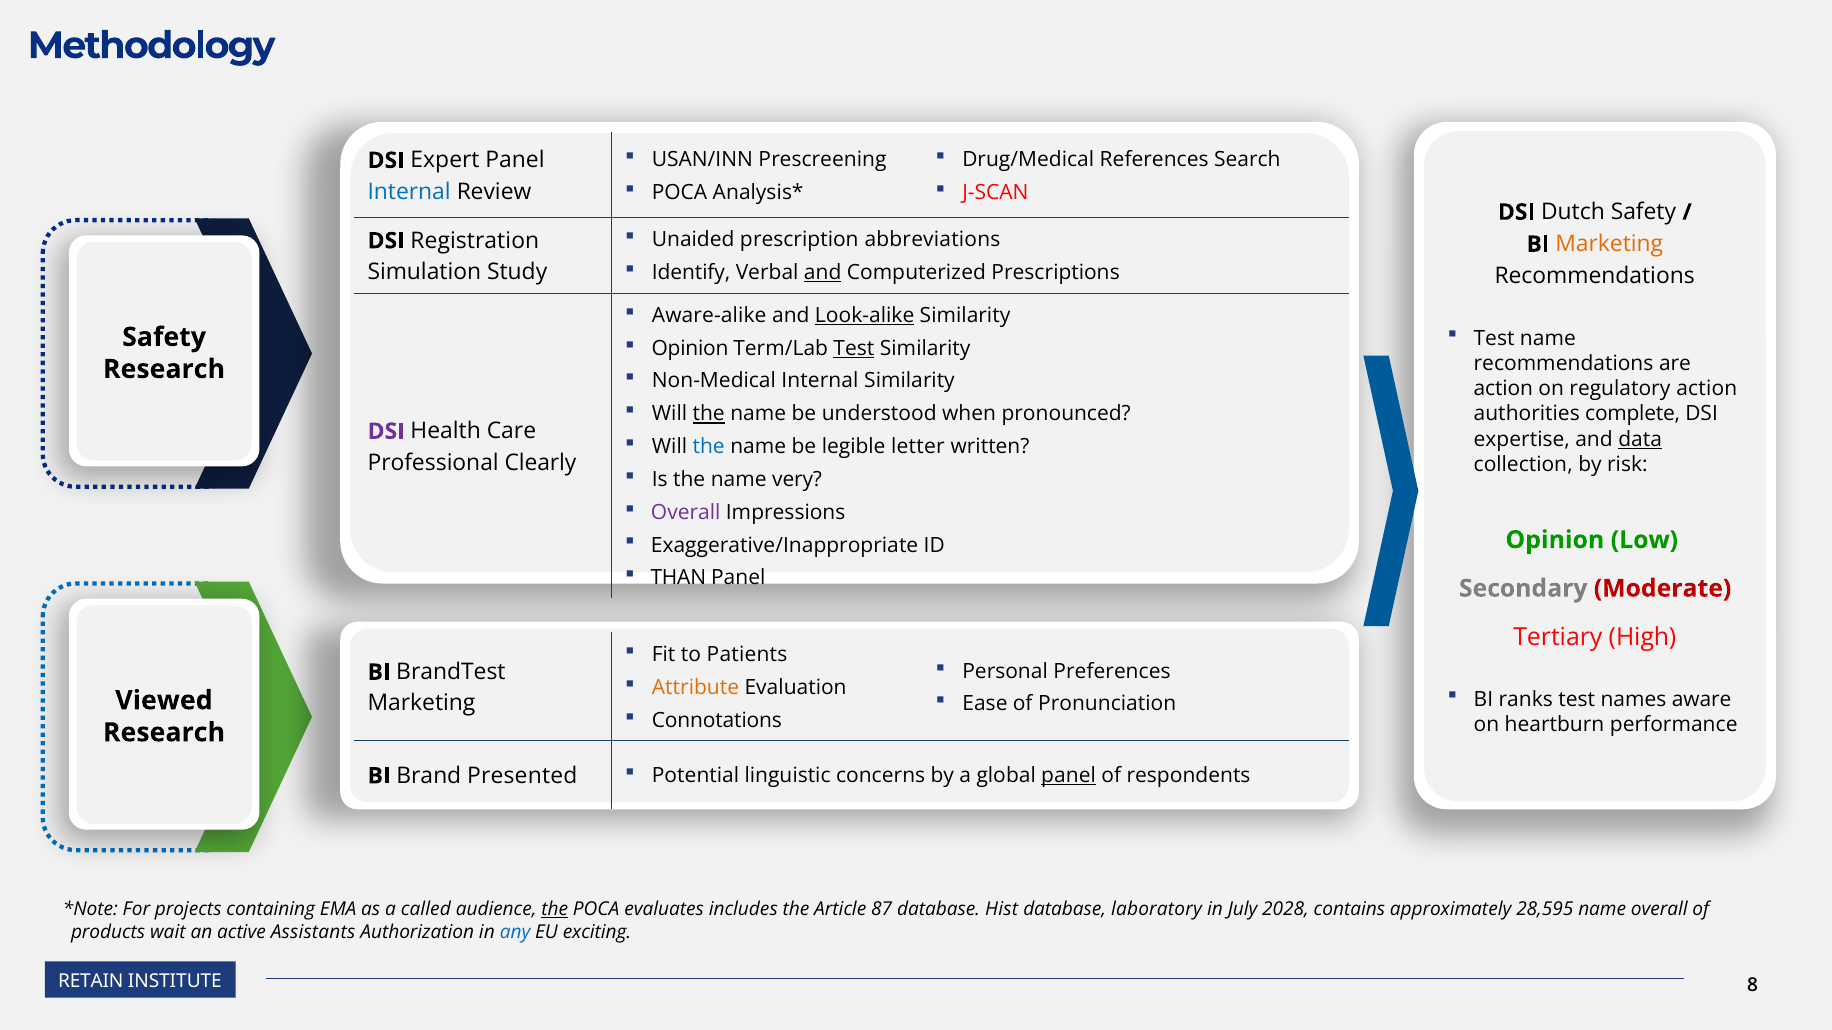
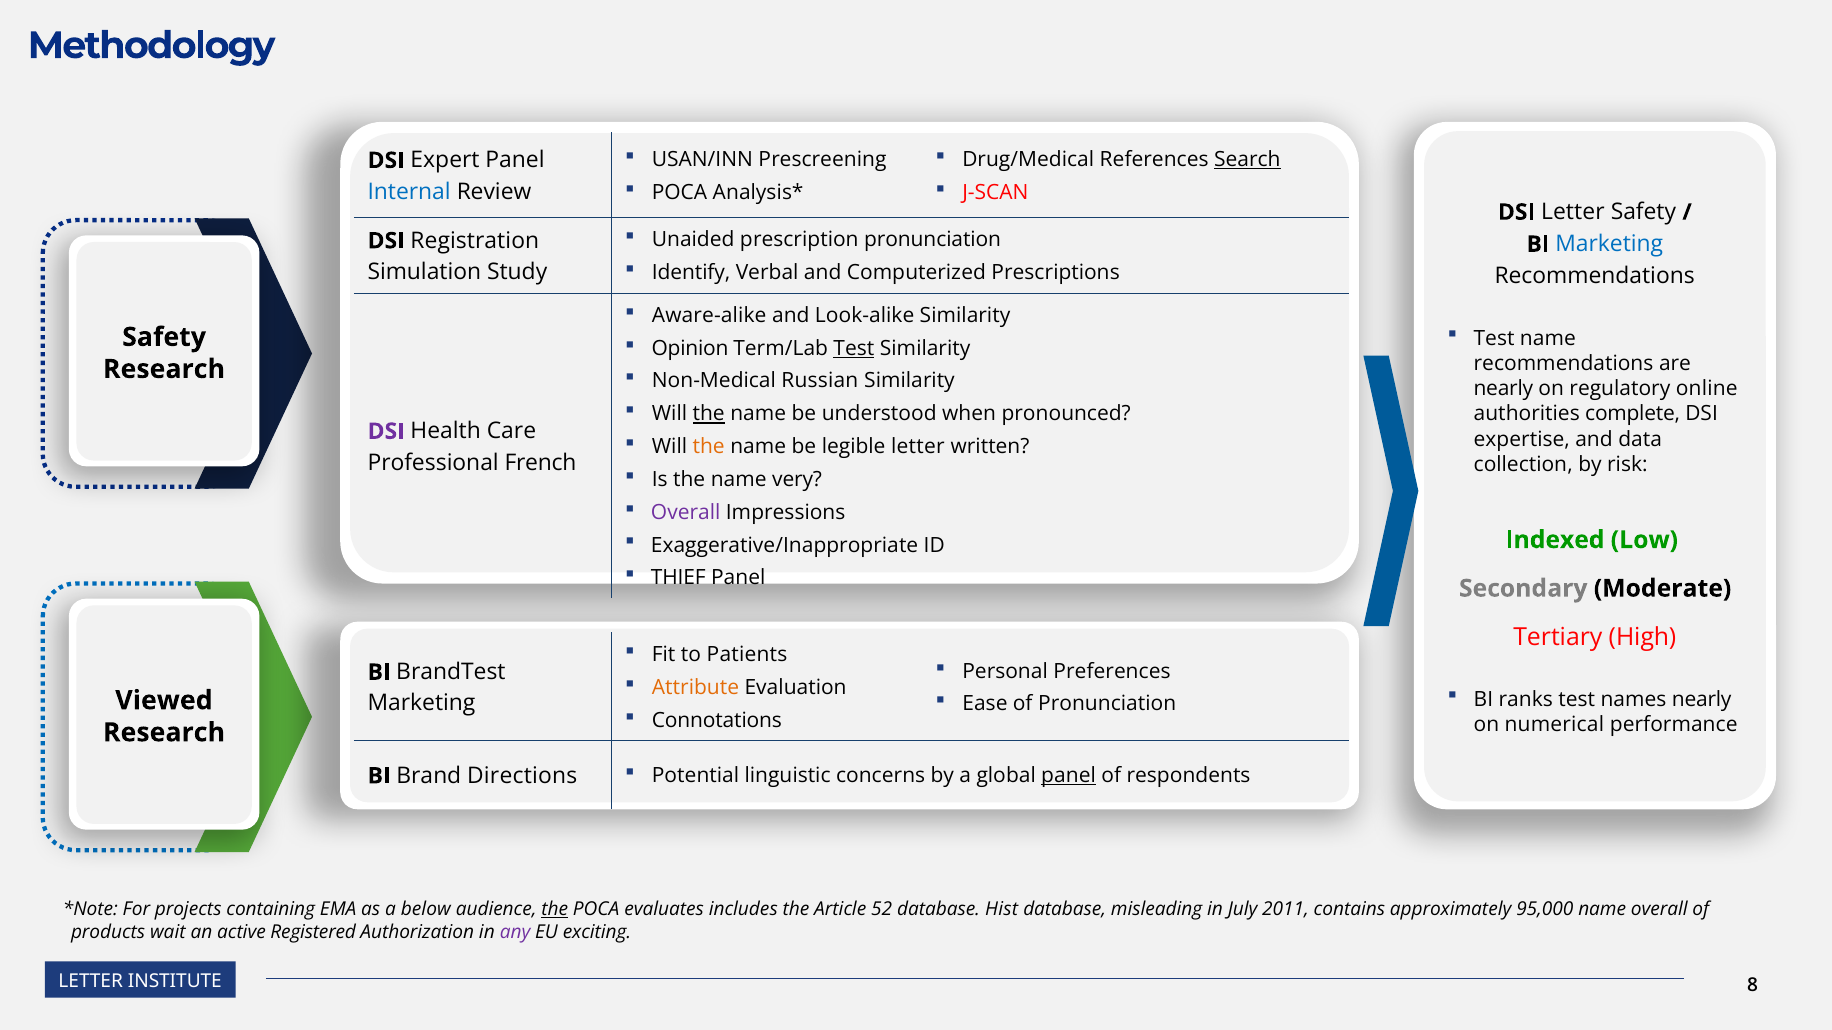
Search underline: none -> present
DSI Dutch: Dutch -> Letter
prescription abbreviations: abbreviations -> pronunciation
Marketing at (1609, 244) colour: orange -> blue
and at (823, 273) underline: present -> none
Look-alike underline: present -> none
Non-Medical Internal: Internal -> Russian
action at (1503, 389): action -> nearly
regulatory action: action -> online
data underline: present -> none
the at (709, 447) colour: blue -> orange
Clearly: Clearly -> French
Opinion at (1555, 540): Opinion -> Indexed
THAN: THAN -> THIEF
Moderate colour: red -> black
names aware: aware -> nearly
heartburn: heartburn -> numerical
Presented: Presented -> Directions
called: called -> below
87: 87 -> 52
laboratory: laboratory -> misleading
2028: 2028 -> 2011
28,595: 28,595 -> 95,000
Assistants: Assistants -> Registered
any colour: blue -> purple
RETAIN at (91, 981): RETAIN -> LETTER
